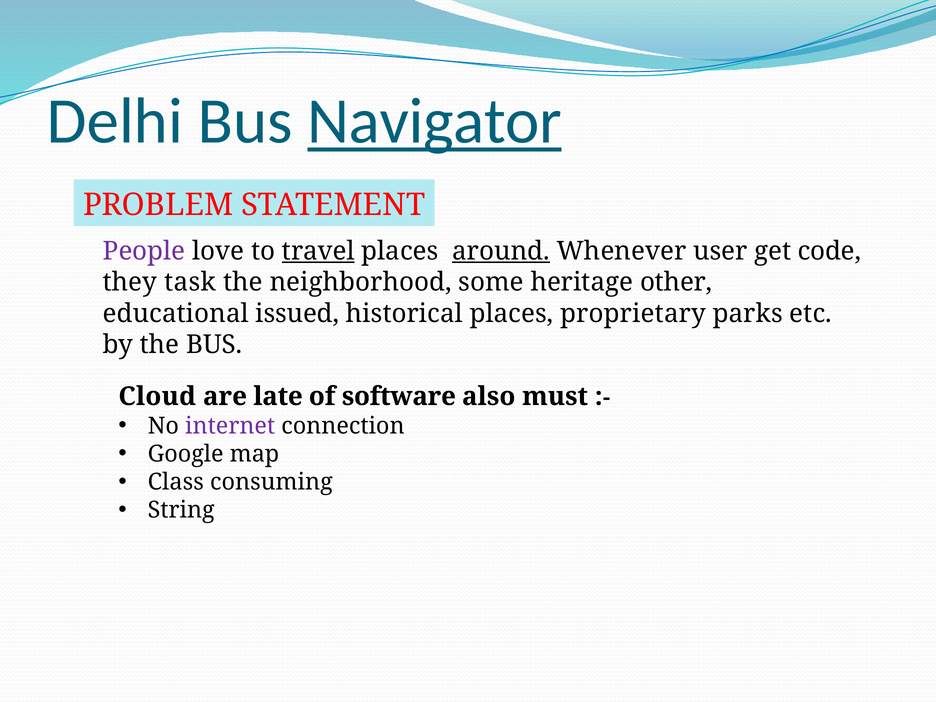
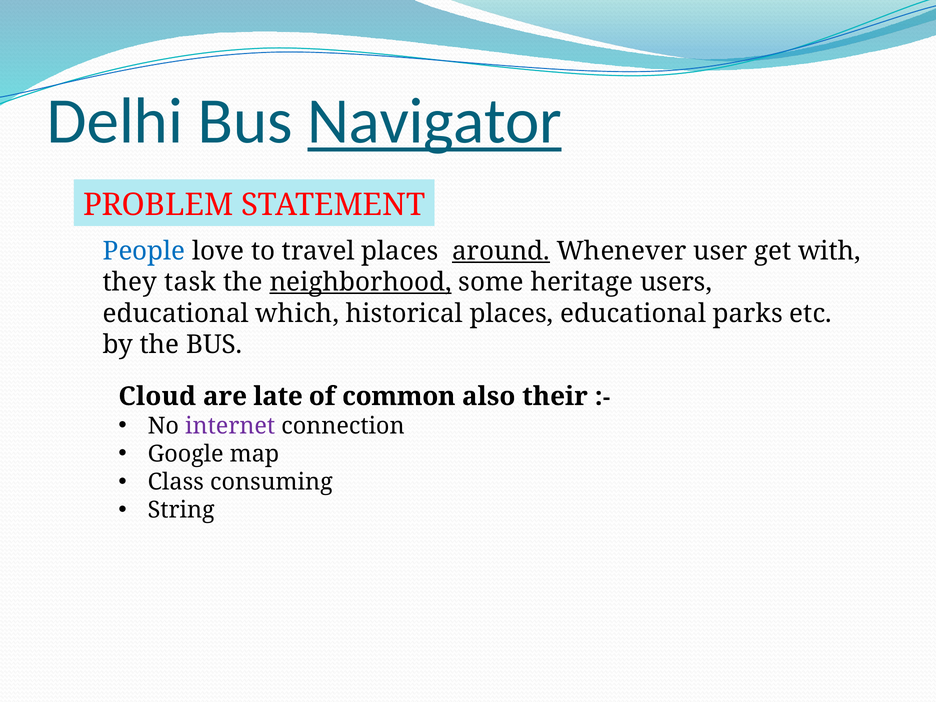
People colour: purple -> blue
travel underline: present -> none
code: code -> with
neighborhood underline: none -> present
other: other -> users
issued: issued -> which
places proprietary: proprietary -> educational
software: software -> common
must: must -> their
